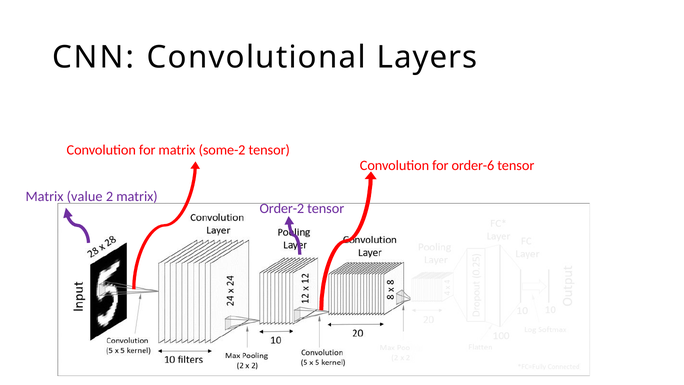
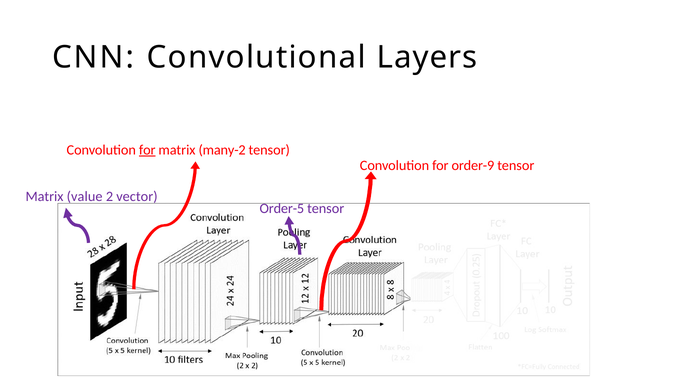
for at (147, 150) underline: none -> present
some-2: some-2 -> many-2
order-6: order-6 -> order-9
2 matrix: matrix -> vector
Order-2: Order-2 -> Order-5
